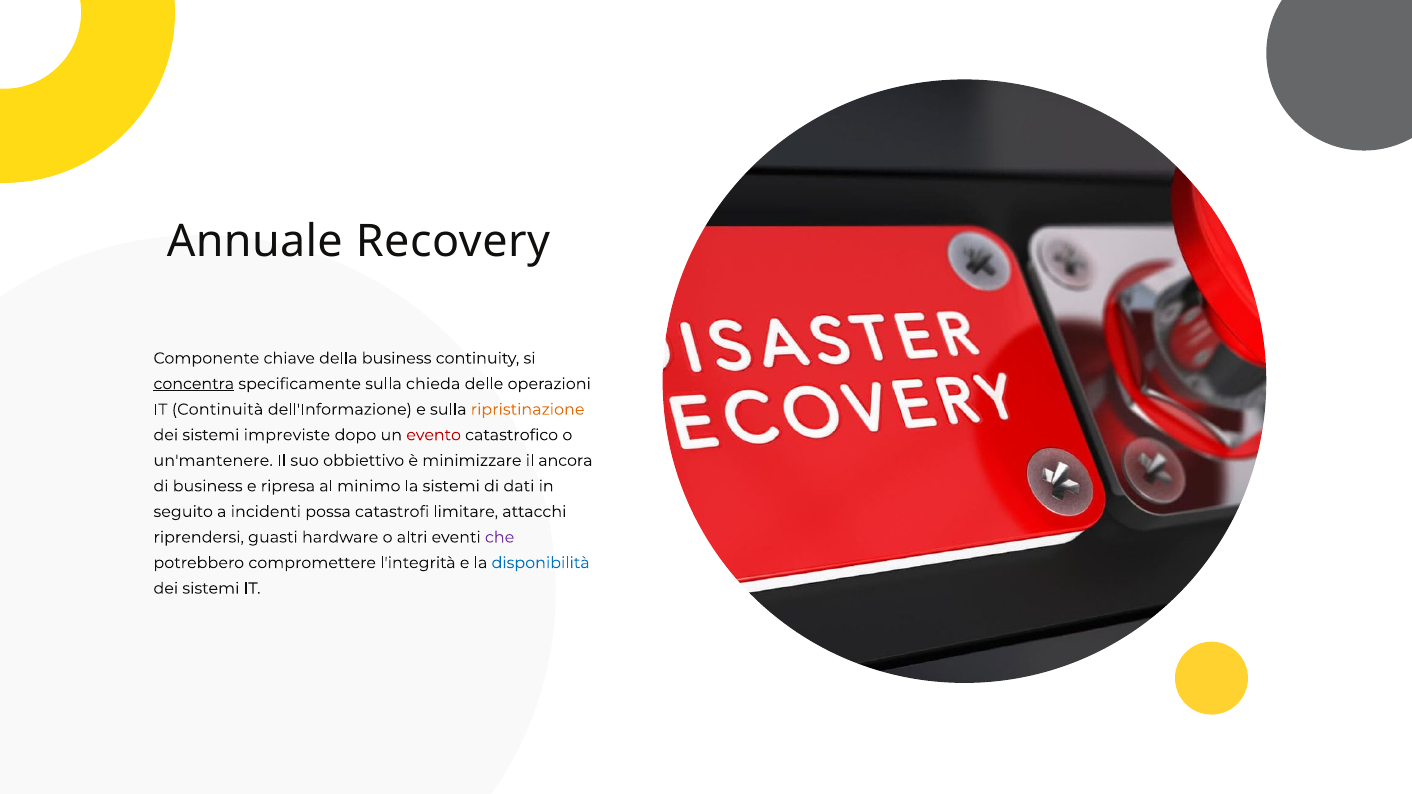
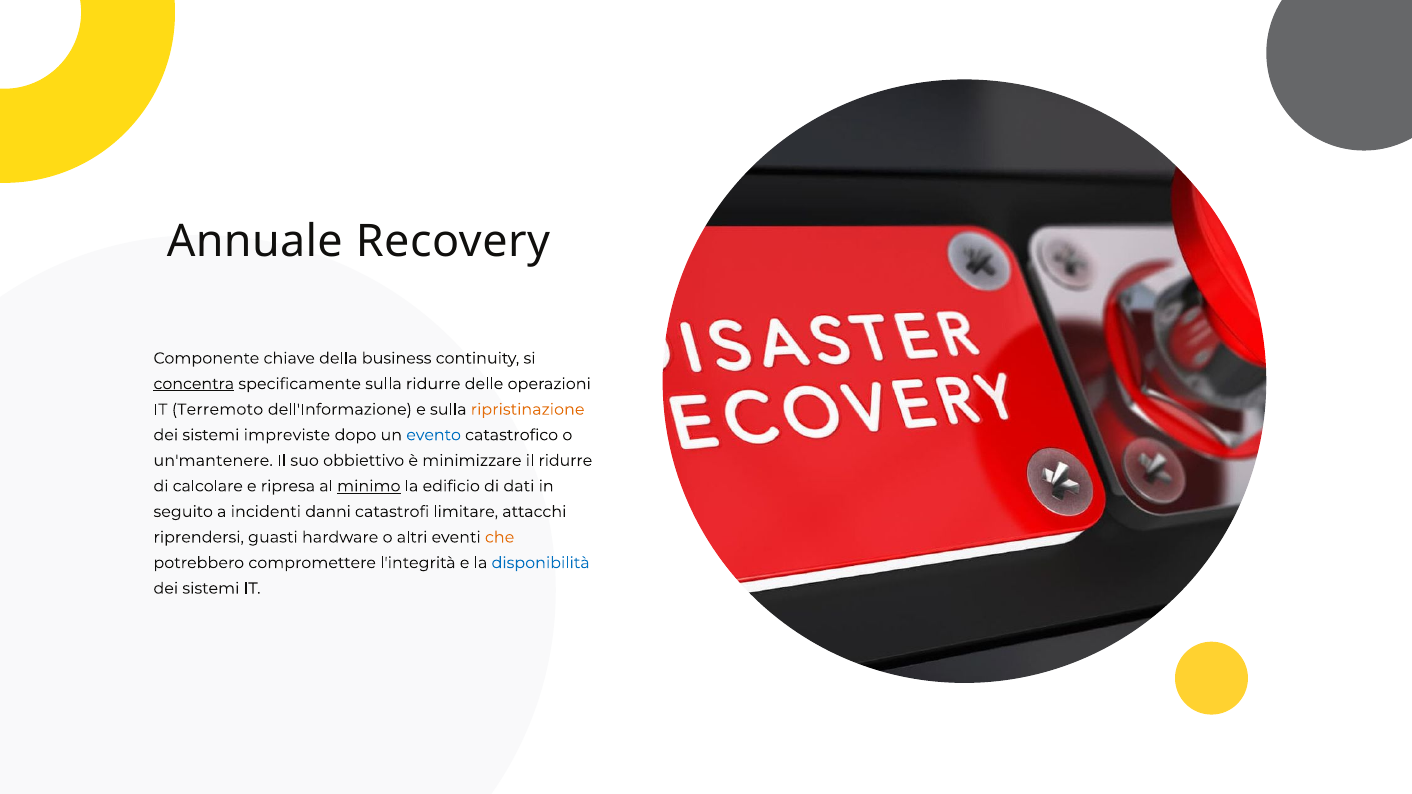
sulla chieda: chieda -> ridurre
Continuità: Continuità -> Terremoto
evento colour: red -> blue
il ancora: ancora -> ridurre
di business: business -> calcolare
minimo underline: none -> present
la sistemi: sistemi -> edificio
possa: possa -> danni
che colour: purple -> orange
